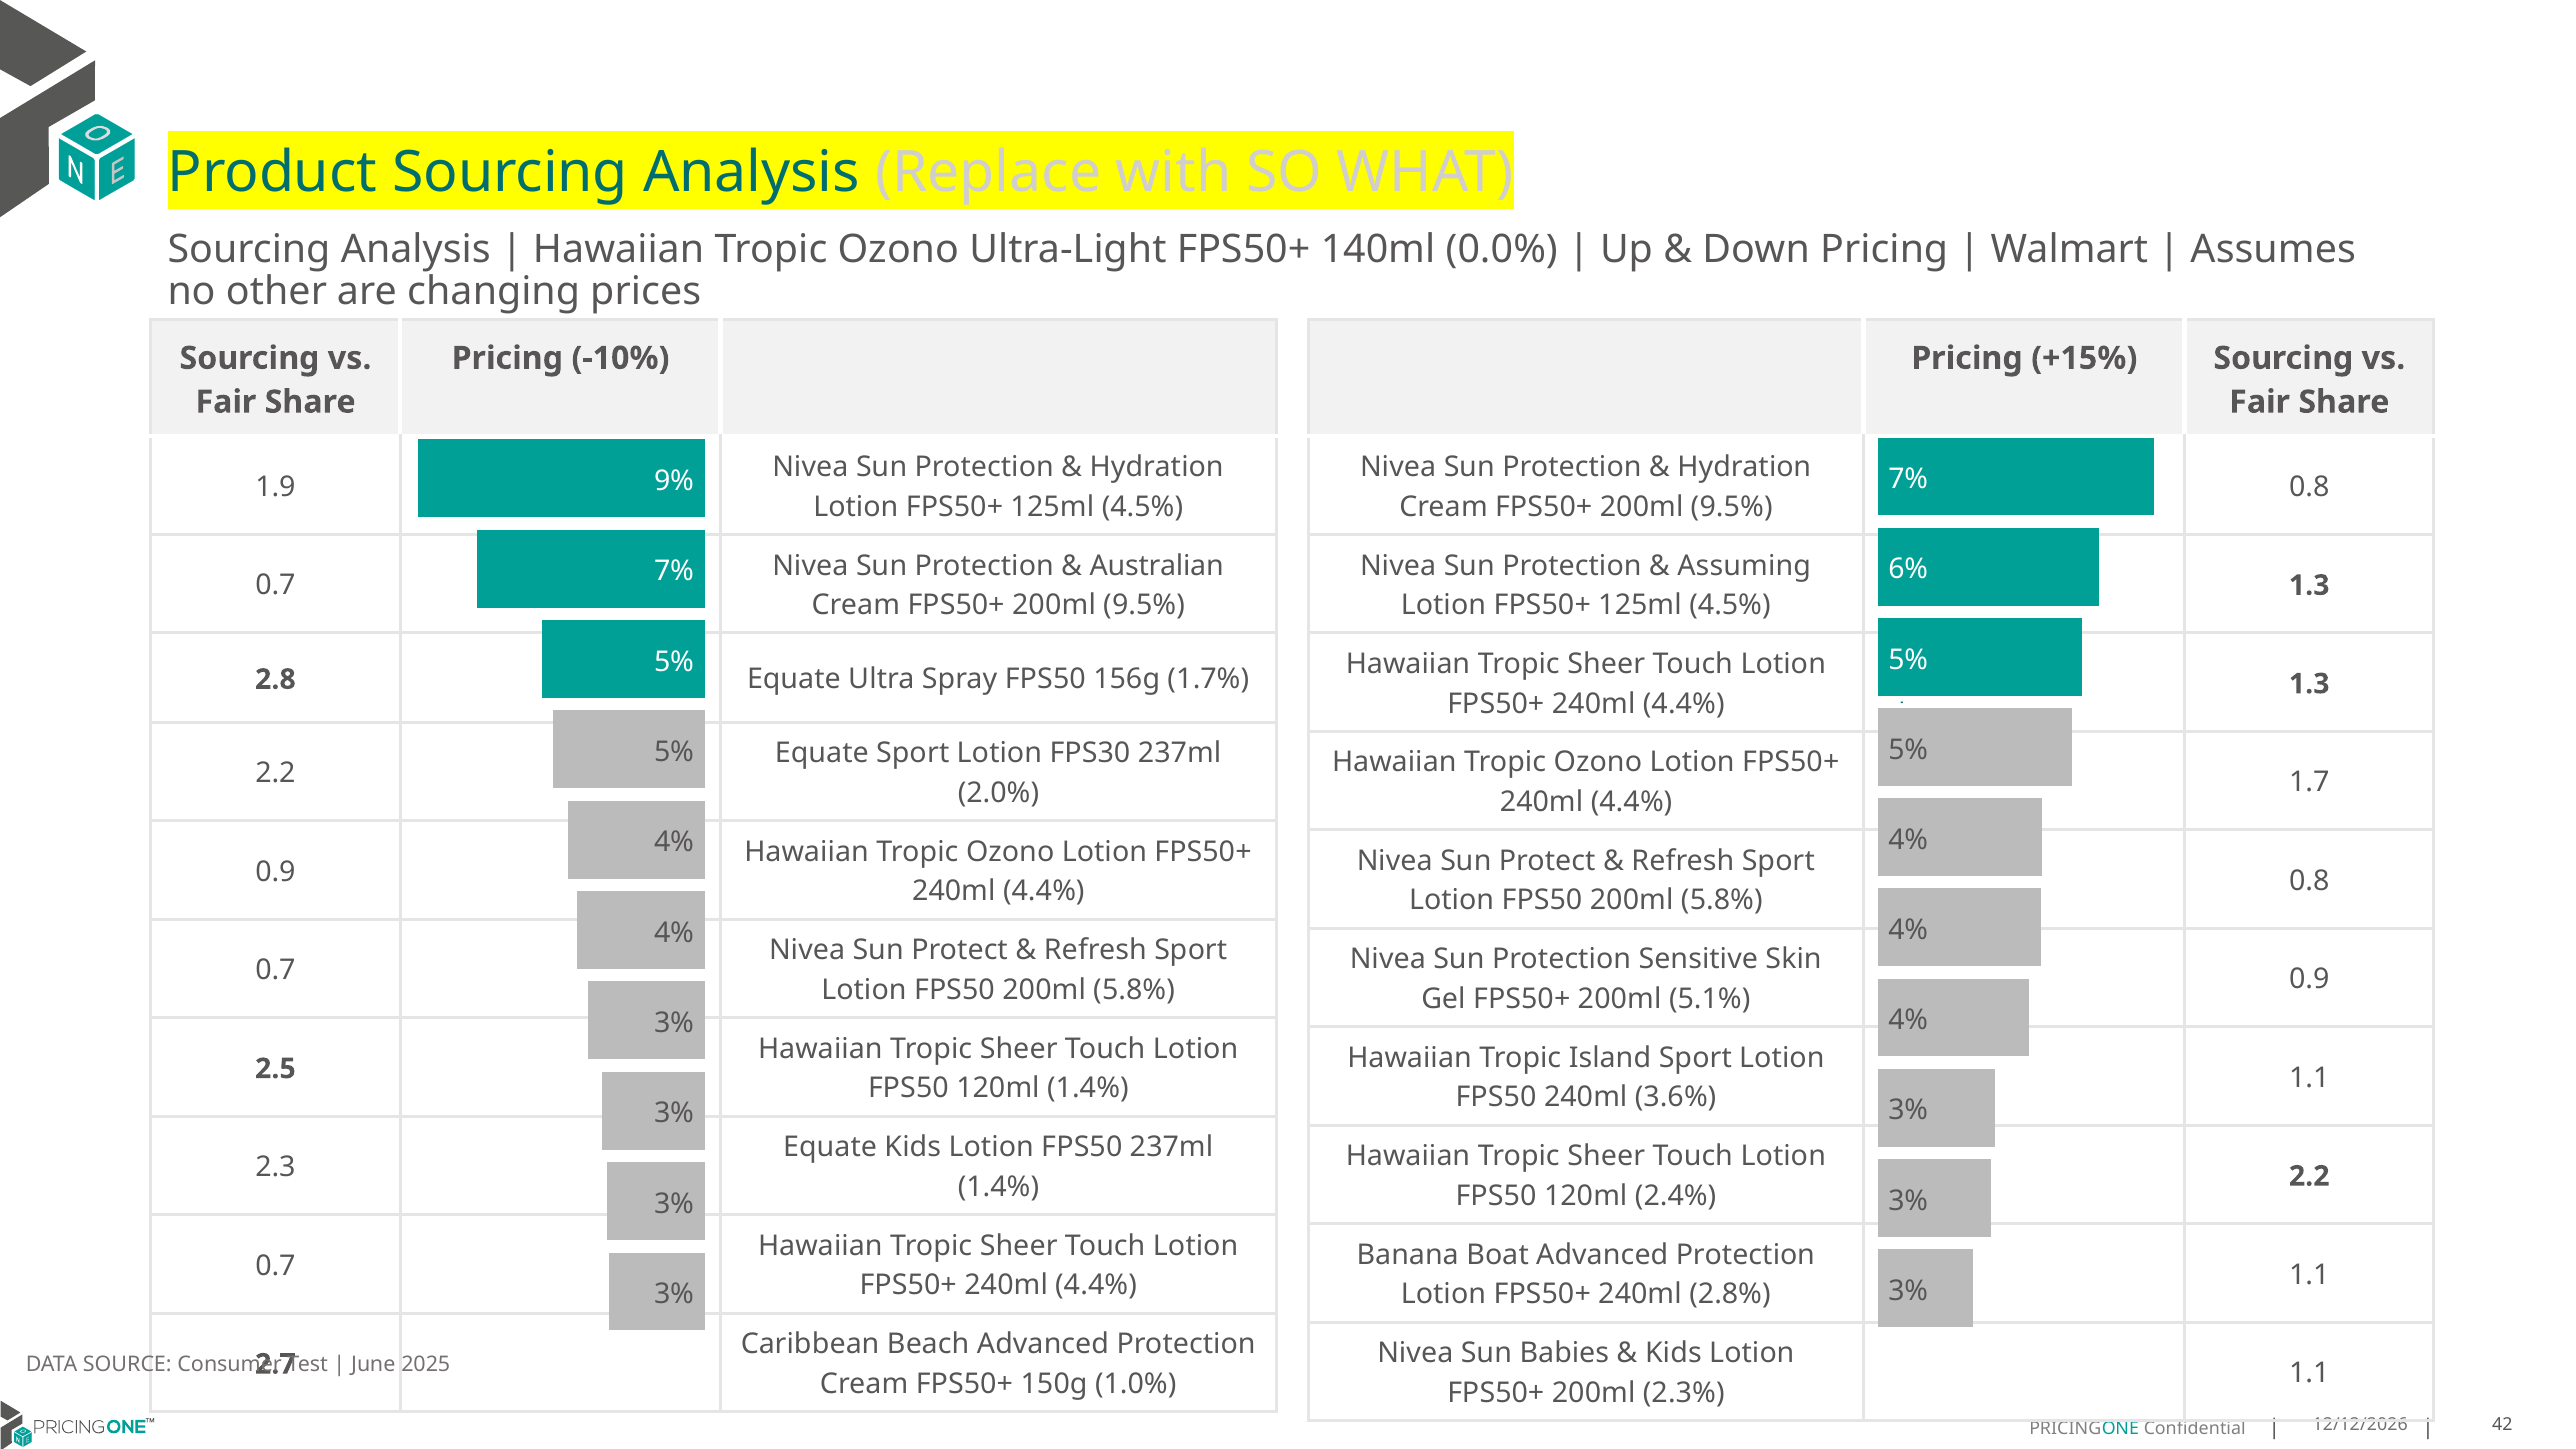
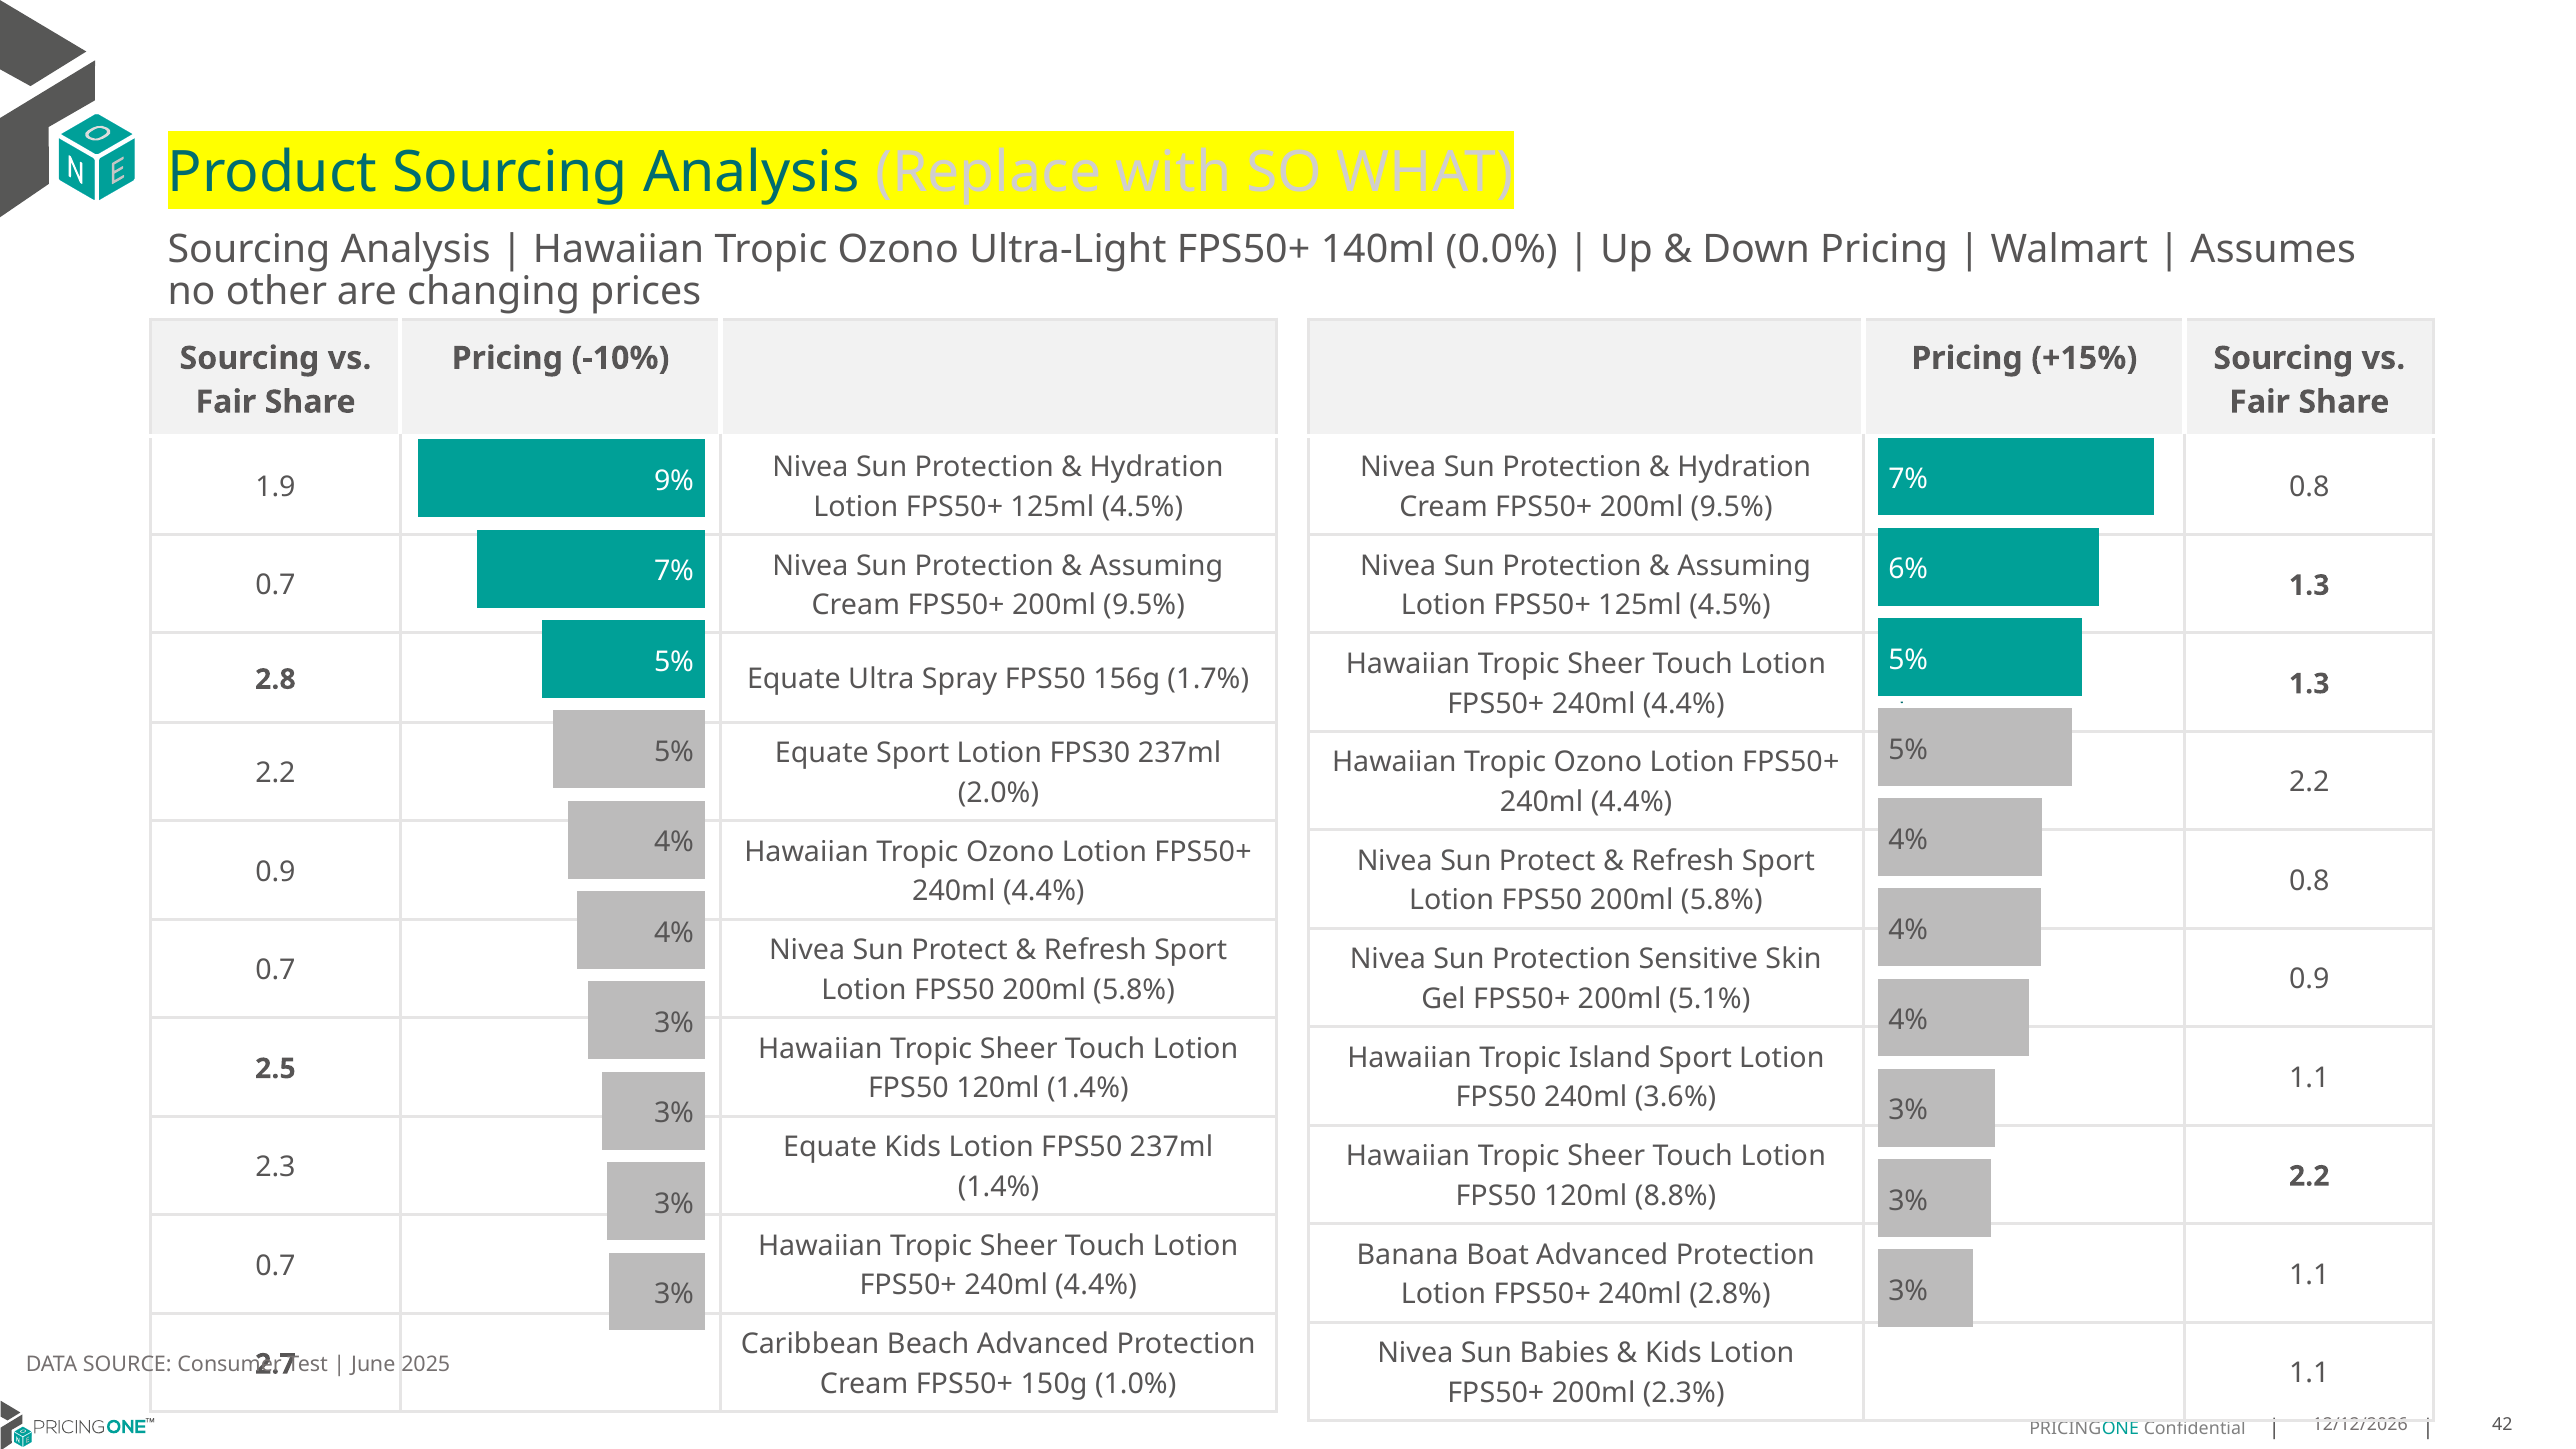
Australian at (1157, 566): Australian -> Assuming
1.7 at (2309, 782): 1.7 -> 2.2
2.4%: 2.4% -> 8.8%
